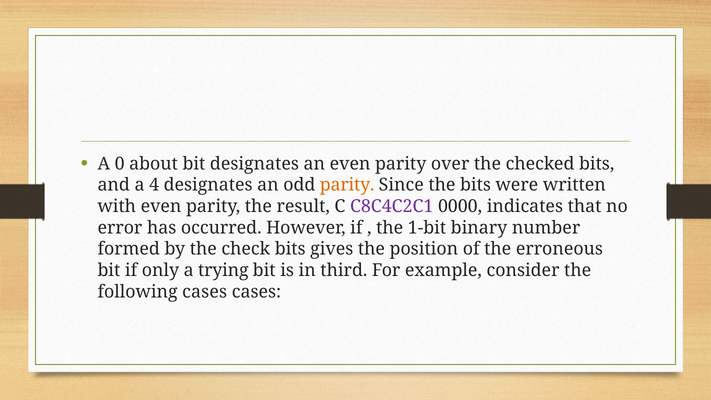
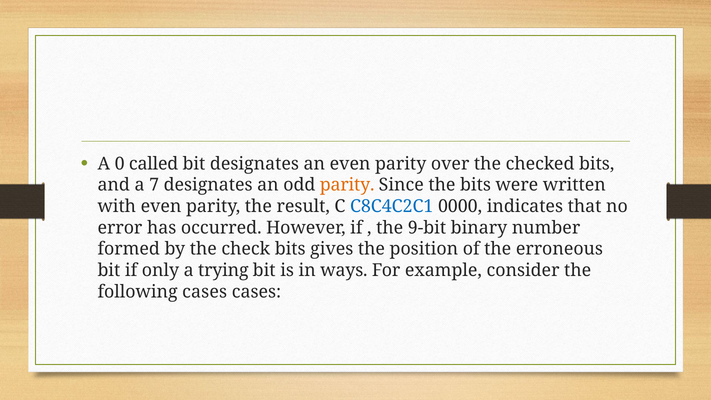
about: about -> called
4: 4 -> 7
C8C4C2C1 colour: purple -> blue
1-bit: 1-bit -> 9-bit
third: third -> ways
